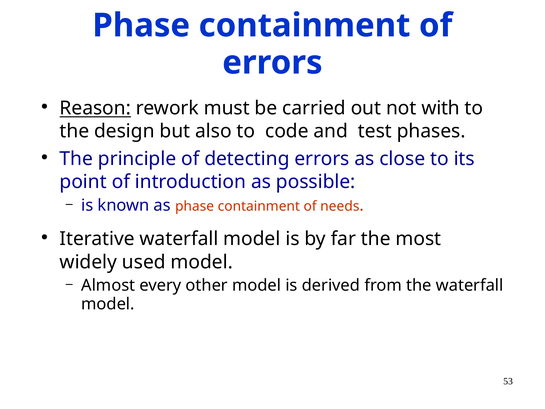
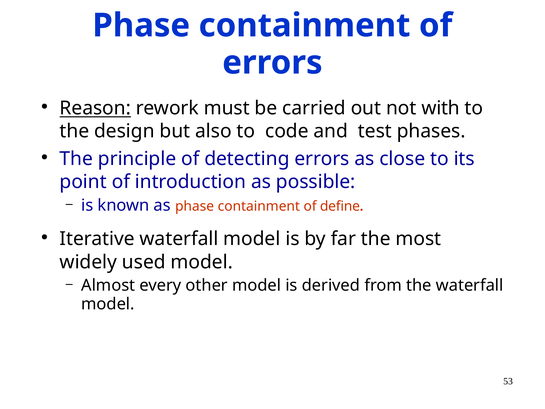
needs: needs -> define
